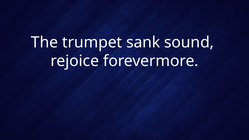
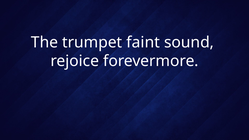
sank: sank -> faint
